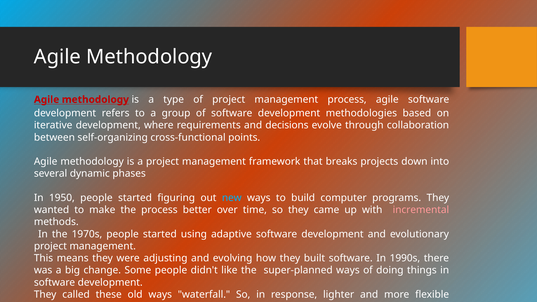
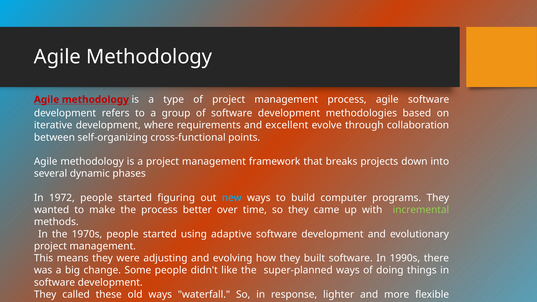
decisions: decisions -> excellent
1950: 1950 -> 1972
incremental colour: pink -> light green
